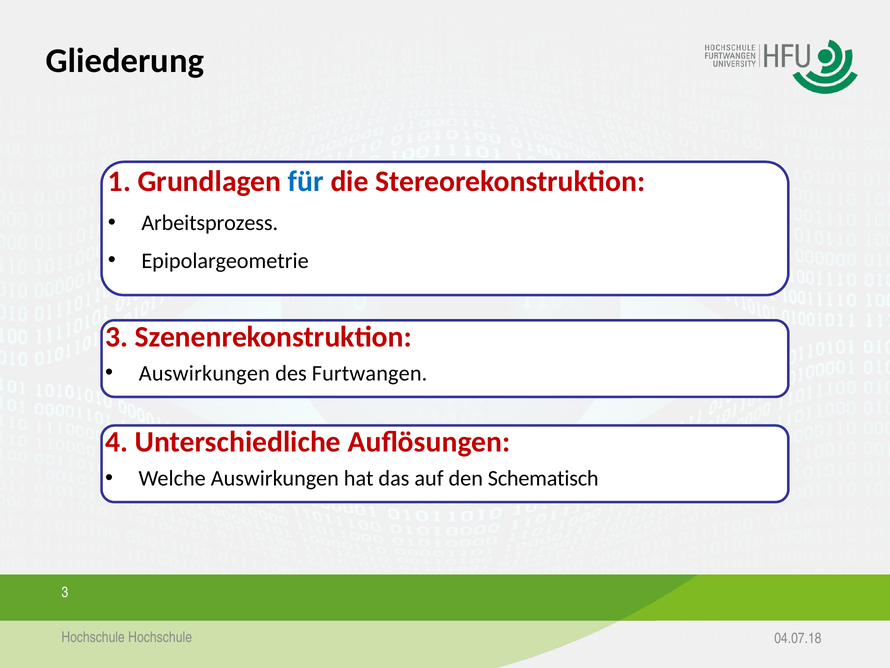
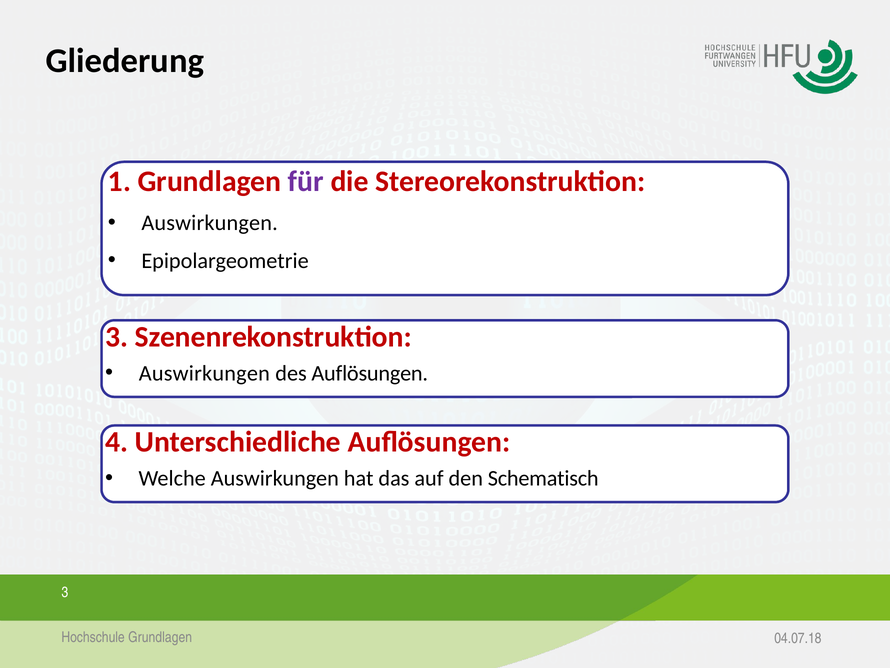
für colour: blue -> purple
Arbeitsprozess at (210, 223): Arbeitsprozess -> Auswirkungen
des Furtwangen: Furtwangen -> Auflösungen
Hochschule Hochschule: Hochschule -> Grundlagen
